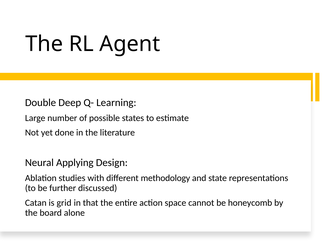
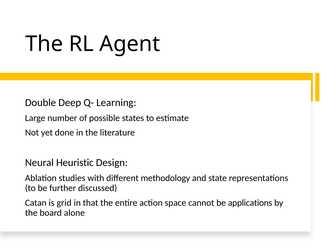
Applying: Applying -> Heuristic
honeycomb: honeycomb -> applications
